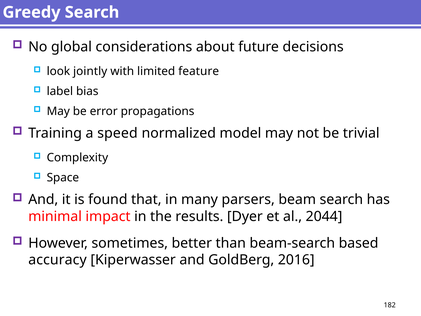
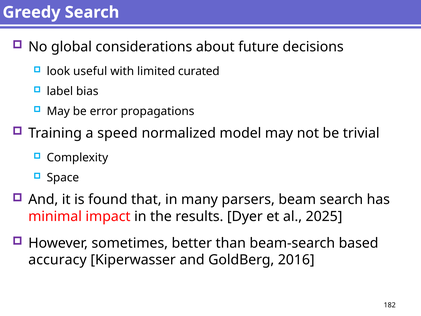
jointly: jointly -> useful
feature: feature -> curated
2044: 2044 -> 2025
